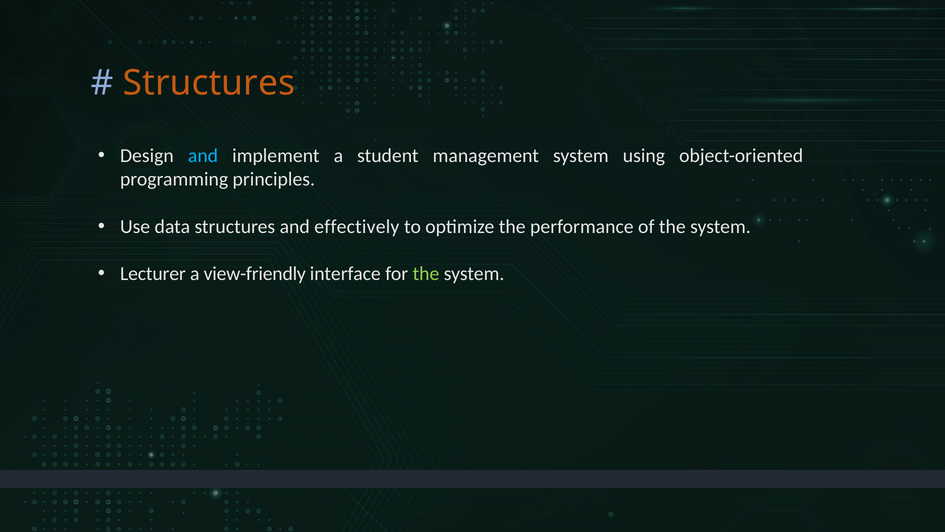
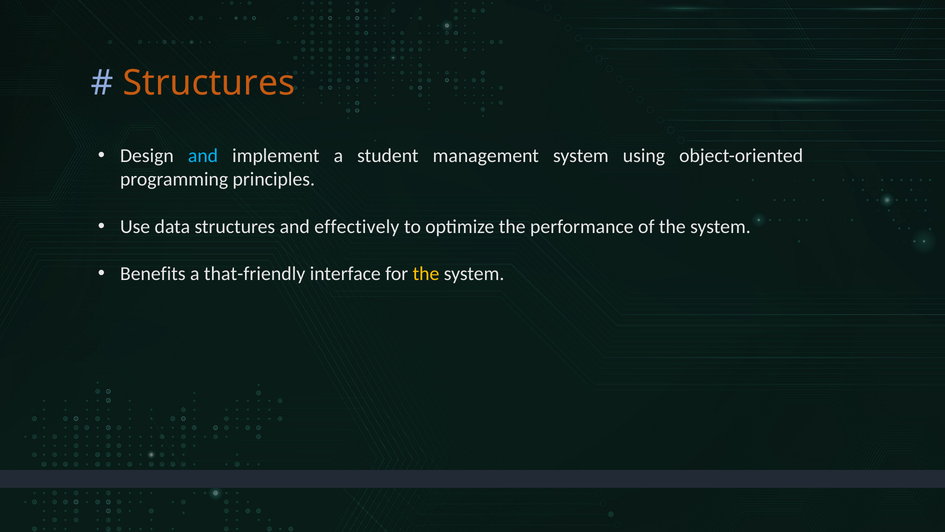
Lecturer: Lecturer -> Benefits
view-friendly: view-friendly -> that-friendly
the at (426, 274) colour: light green -> yellow
